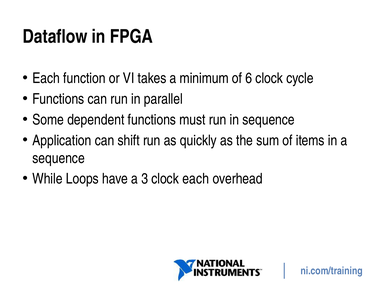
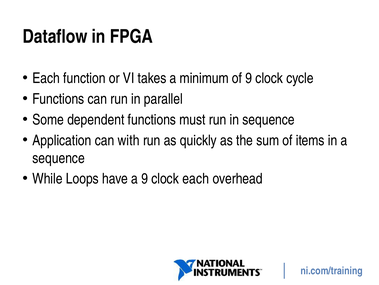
of 6: 6 -> 9
shift: shift -> with
a 3: 3 -> 9
